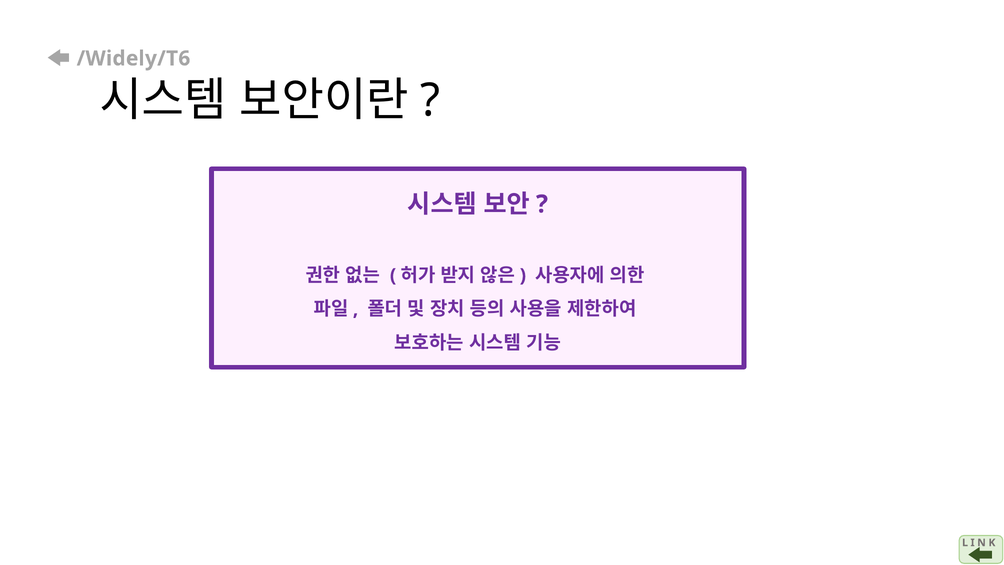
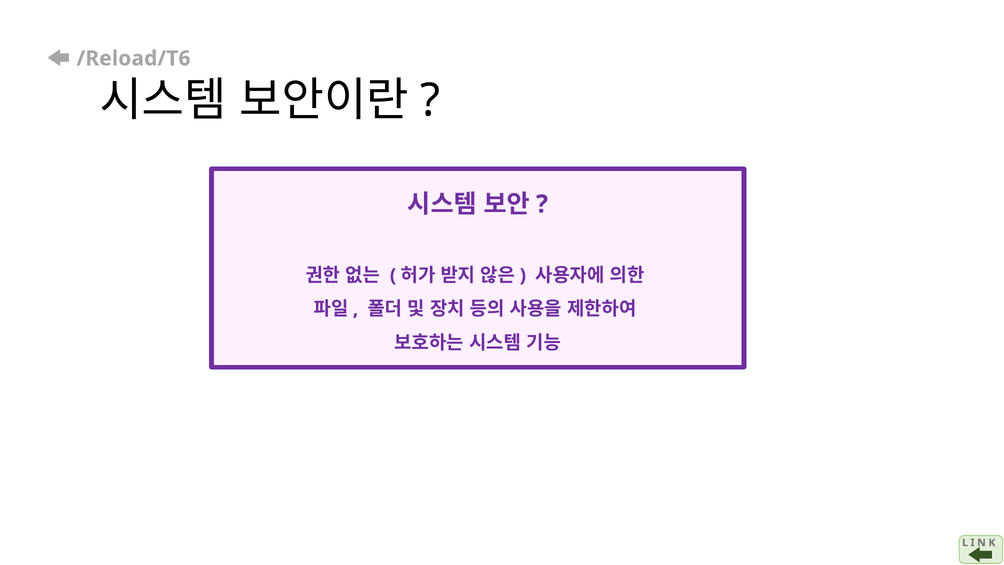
/Widely/T6: /Widely/T6 -> /Reload/T6
